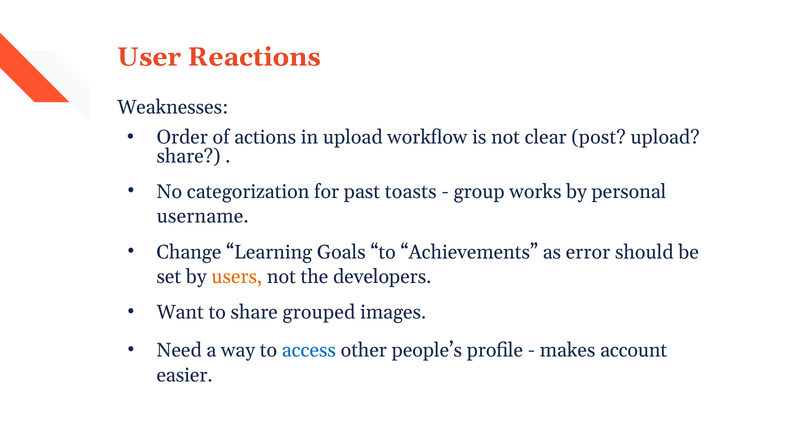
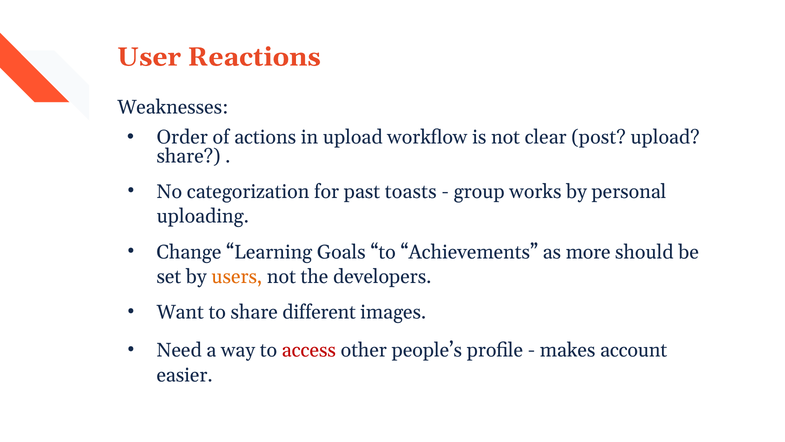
username: username -> uploading
error: error -> more
grouped: grouped -> different
access colour: blue -> red
